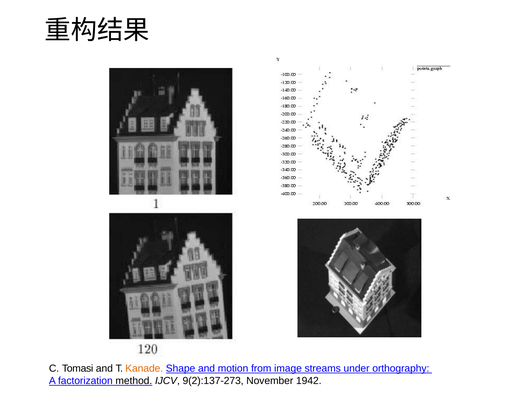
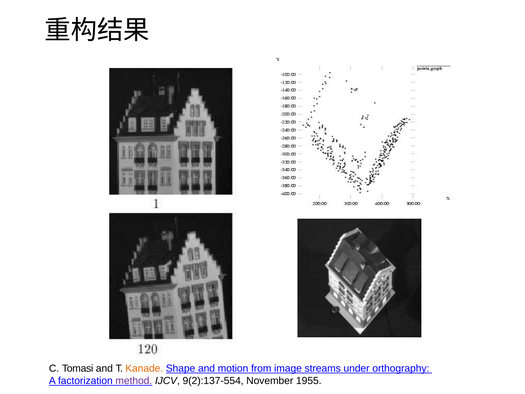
method colour: black -> purple
9(2):137-273: 9(2):137-273 -> 9(2):137-554
1942: 1942 -> 1955
